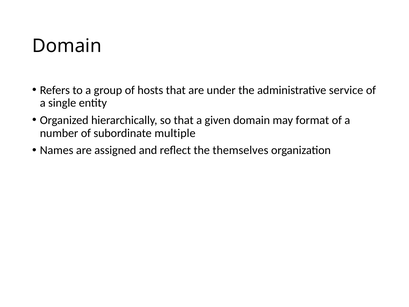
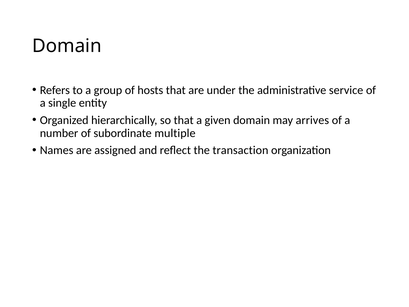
format: format -> arrives
themselves: themselves -> transaction
